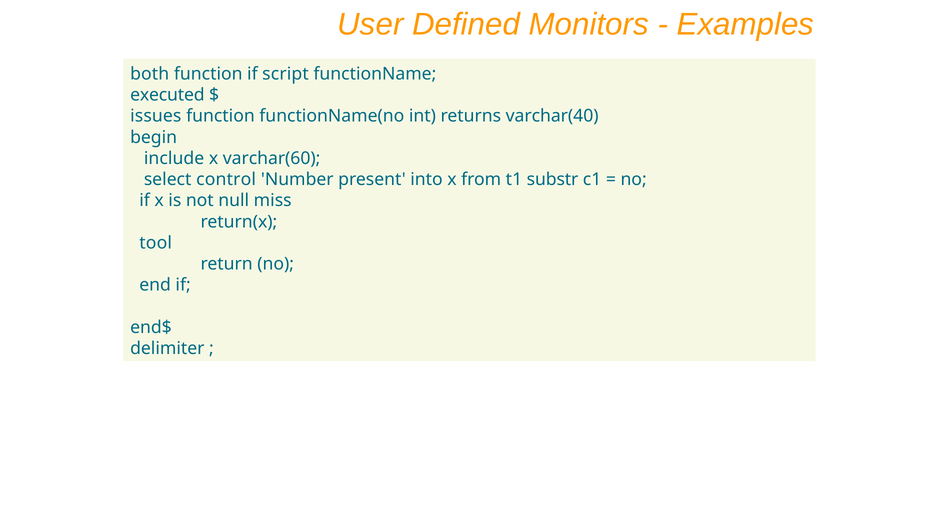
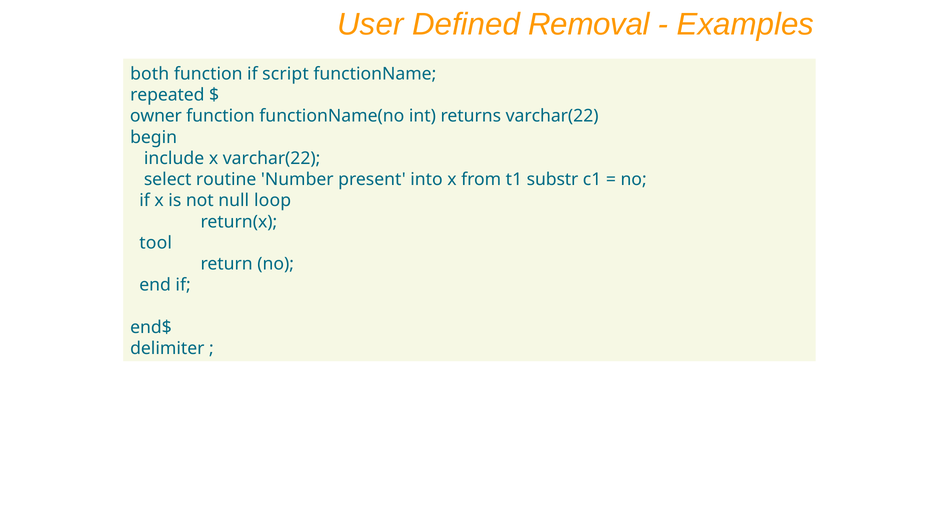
Monitors: Monitors -> Removal
executed: executed -> repeated
issues: issues -> owner
returns varchar(40: varchar(40 -> varchar(22
x varchar(60: varchar(60 -> varchar(22
control: control -> routine
miss: miss -> loop
